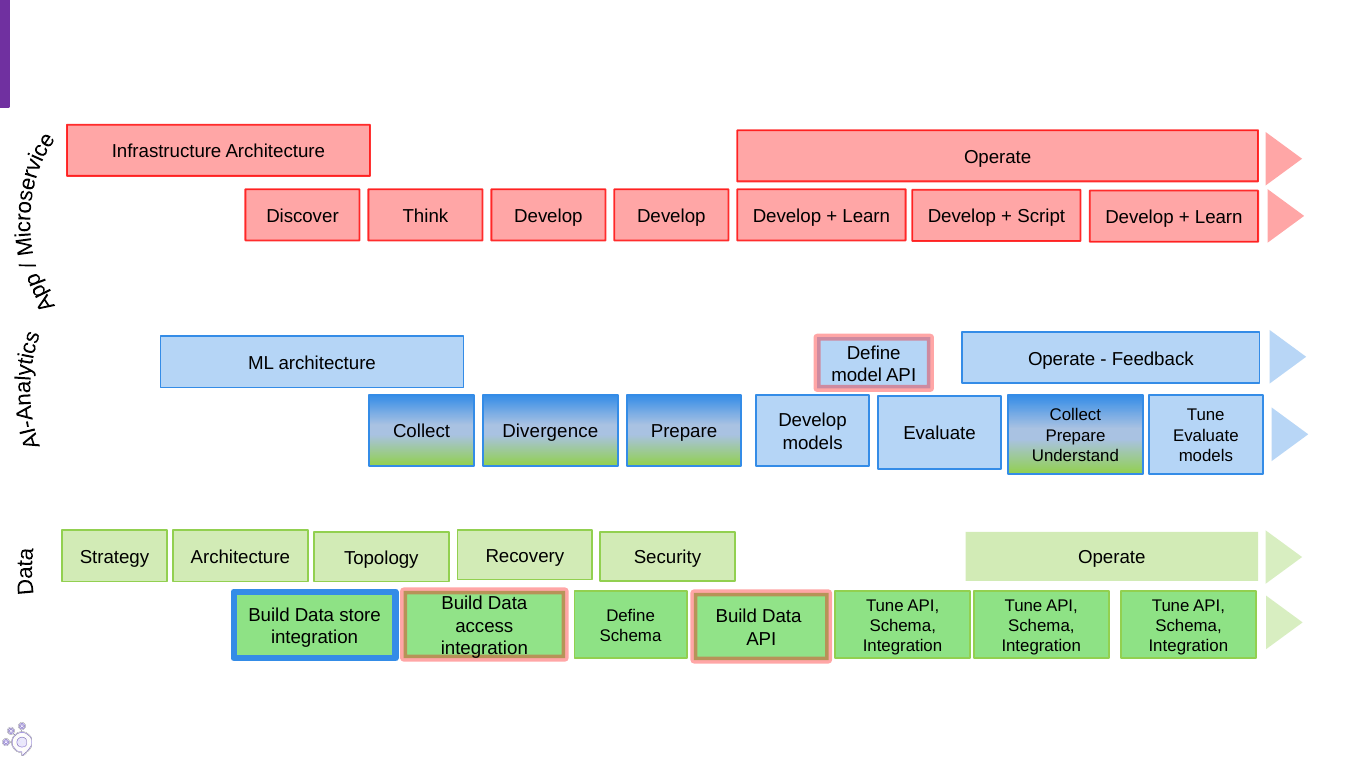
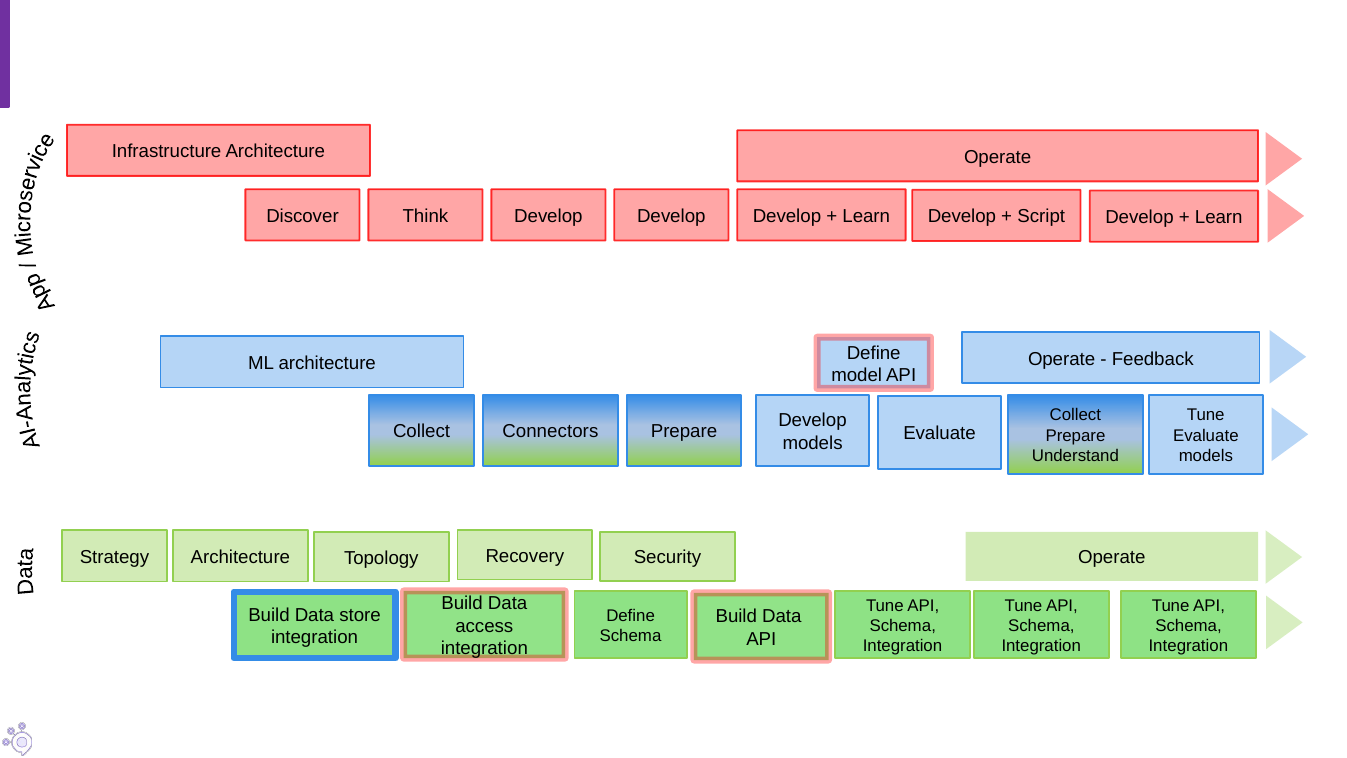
Divergence: Divergence -> Connectors
